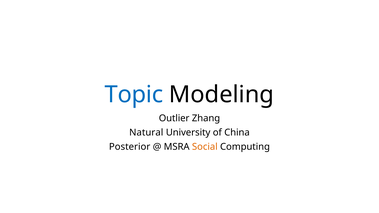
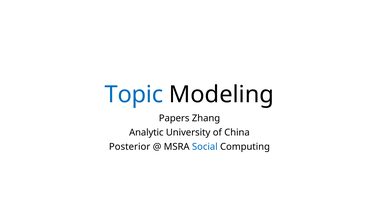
Outlier: Outlier -> Papers
Natural: Natural -> Analytic
Social colour: orange -> blue
